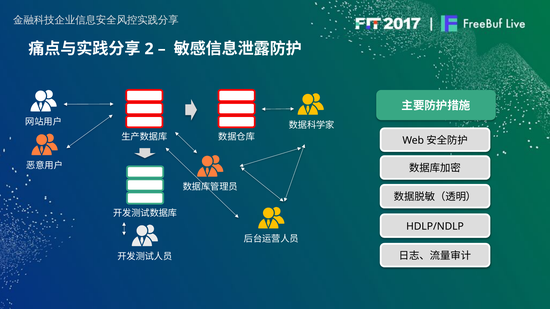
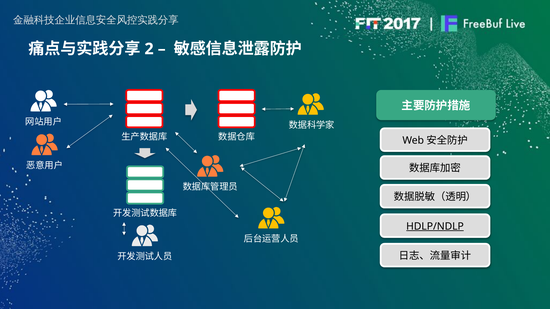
HDLP/NDLP underline: none -> present
